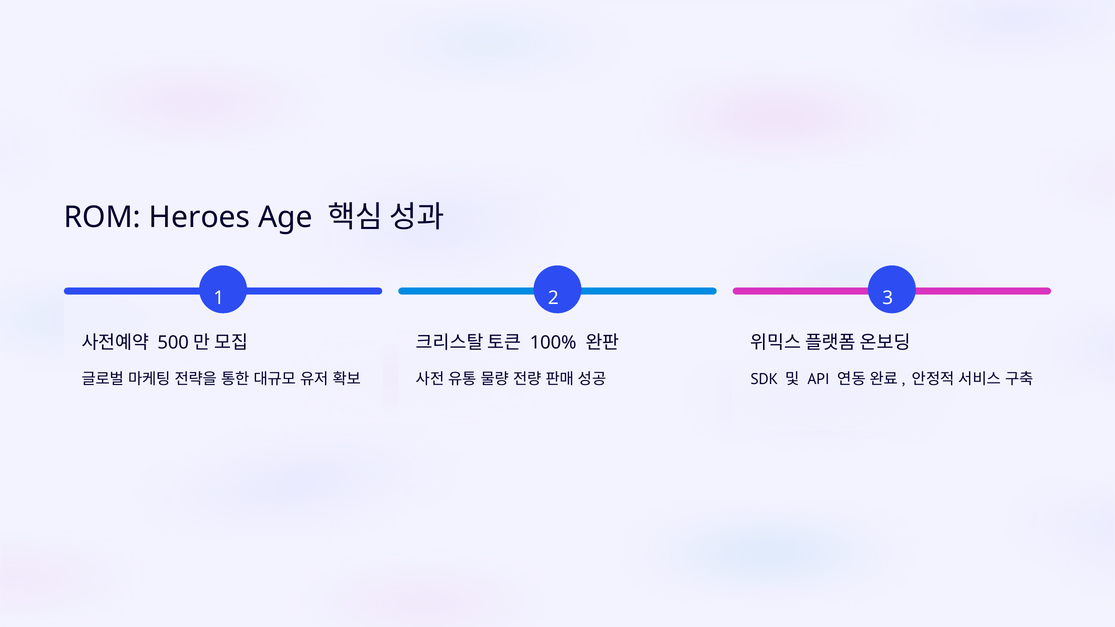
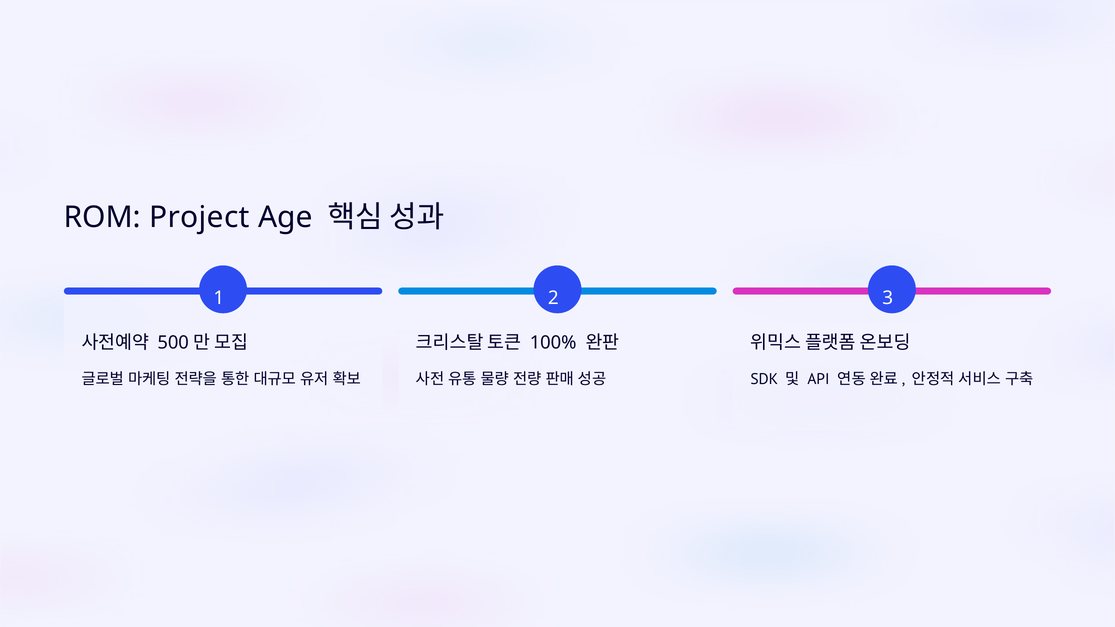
Heroes: Heroes -> Project
